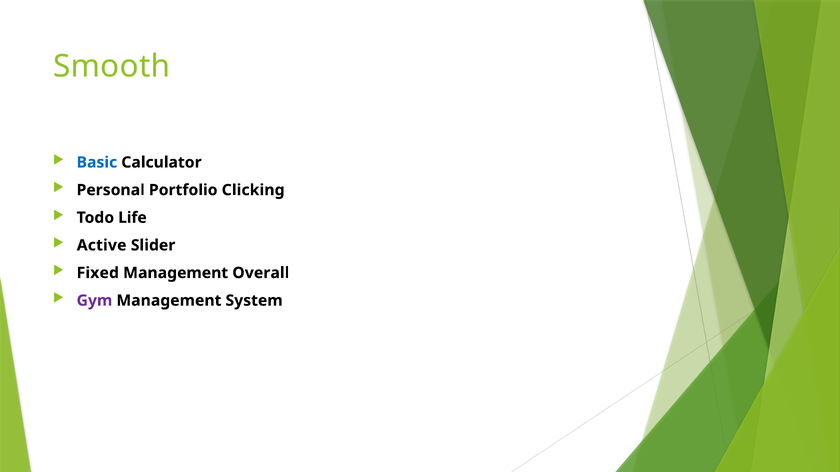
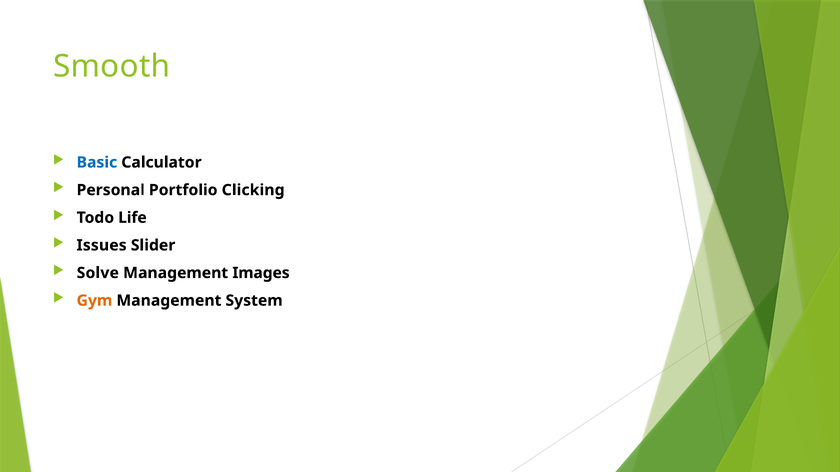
Active: Active -> Issues
Fixed: Fixed -> Solve
Overall: Overall -> Images
Gym colour: purple -> orange
